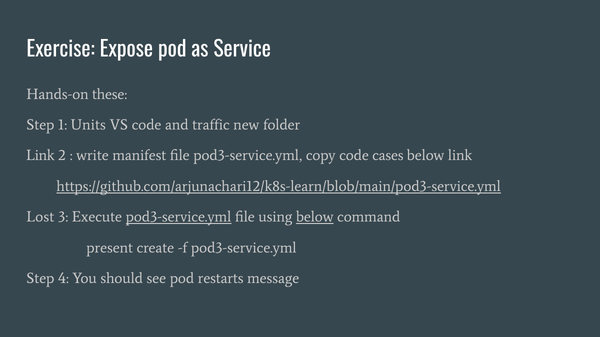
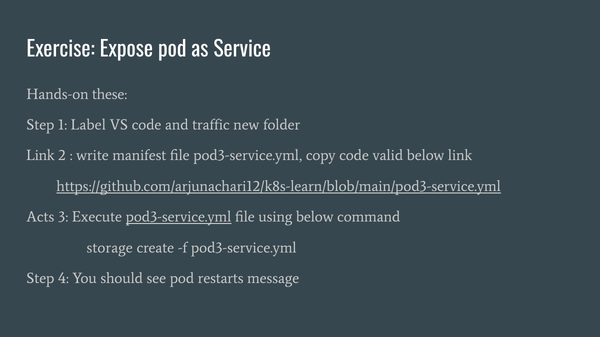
Units: Units -> Label
cases: cases -> valid
Lost: Lost -> Acts
below at (315, 217) underline: present -> none
present: present -> storage
